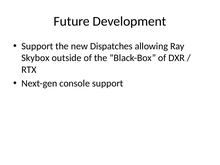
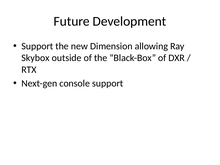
Dispatches: Dispatches -> Dimension
